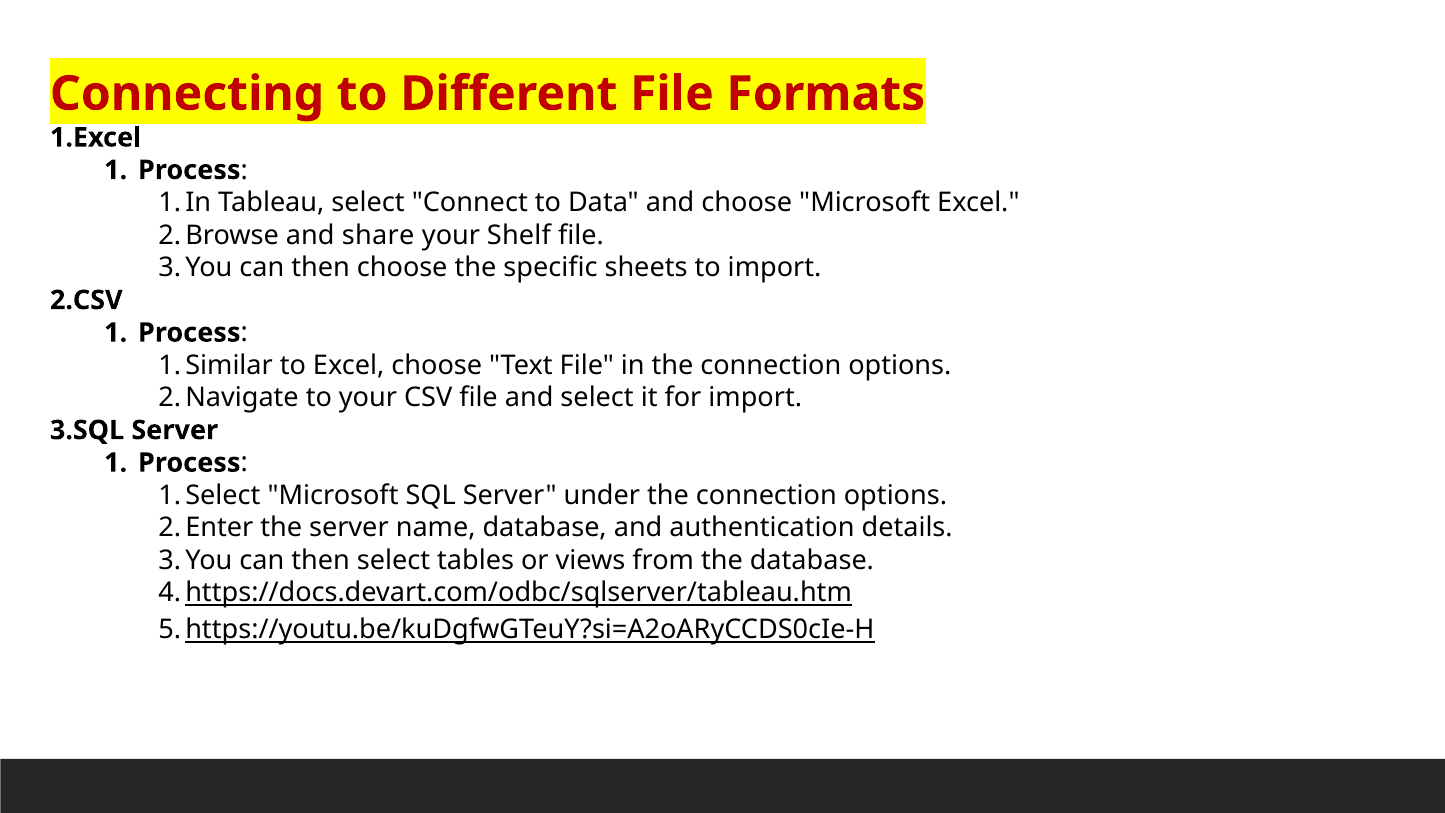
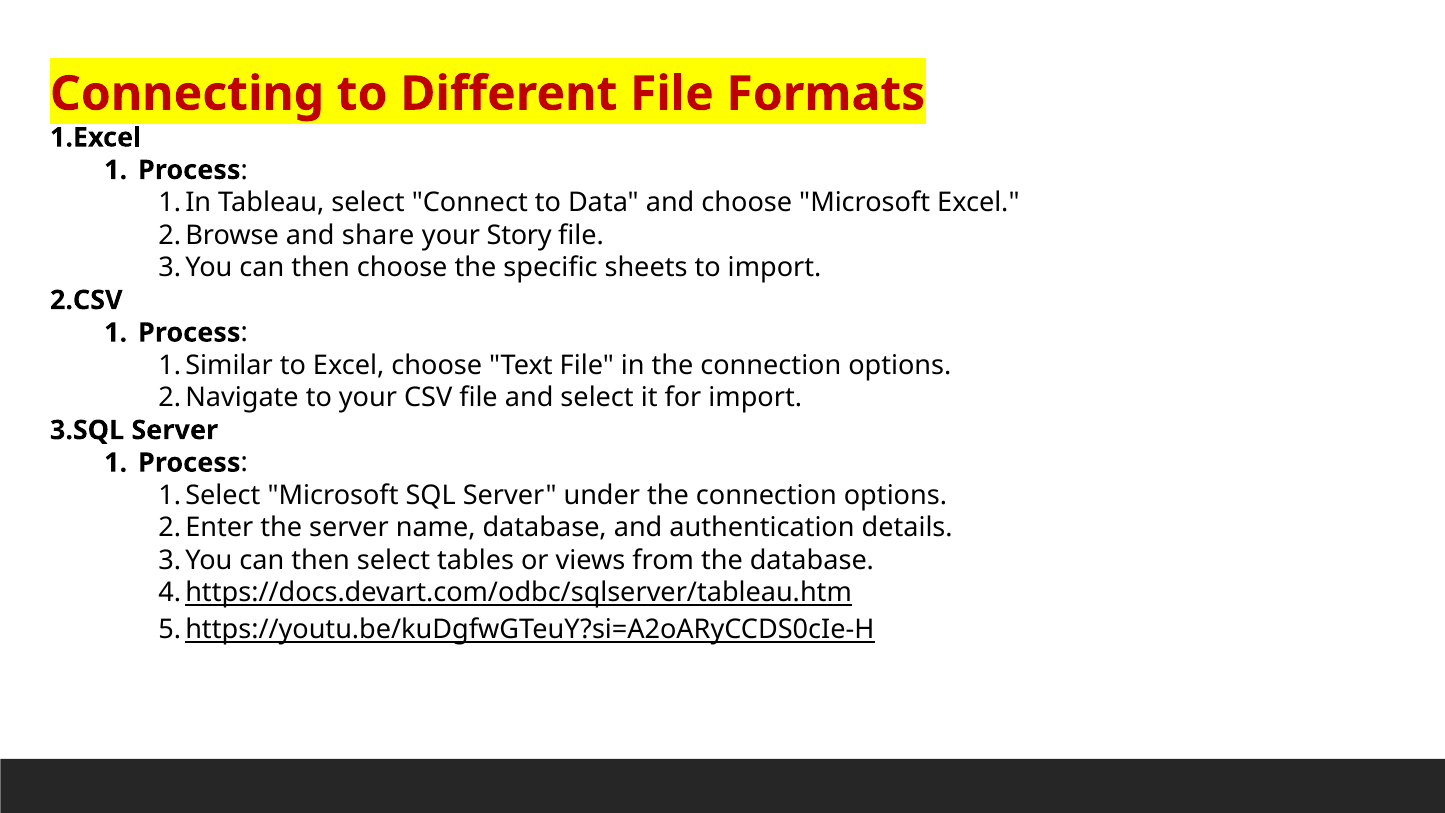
Shelf: Shelf -> Story
